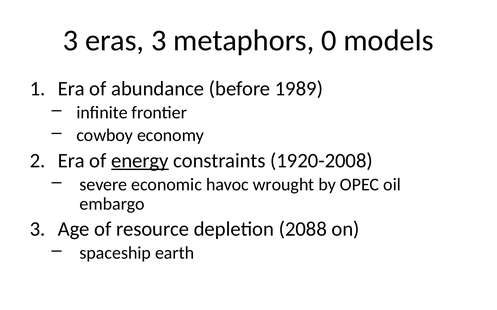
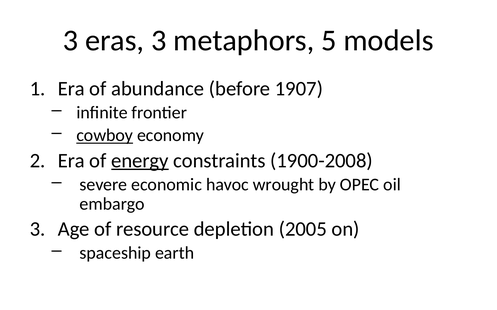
0: 0 -> 5
1989: 1989 -> 1907
cowboy underline: none -> present
1920-2008: 1920-2008 -> 1900-2008
2088: 2088 -> 2005
